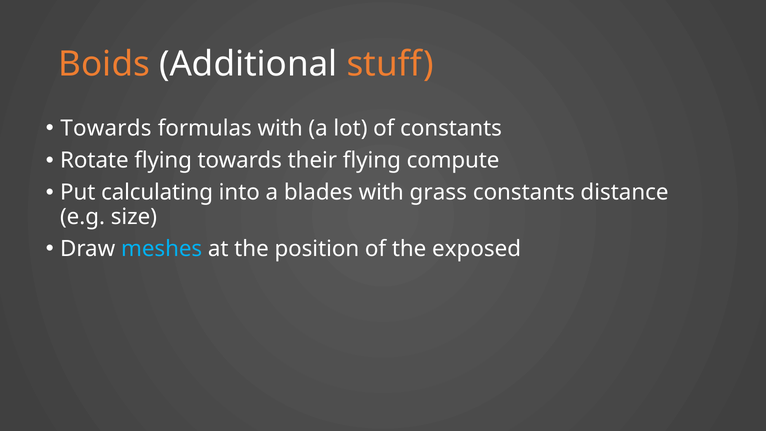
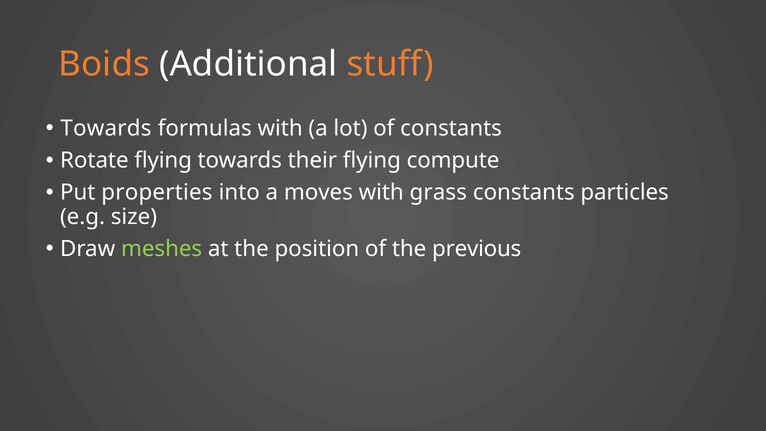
calculating: calculating -> properties
blades: blades -> moves
distance: distance -> particles
meshes colour: light blue -> light green
exposed: exposed -> previous
